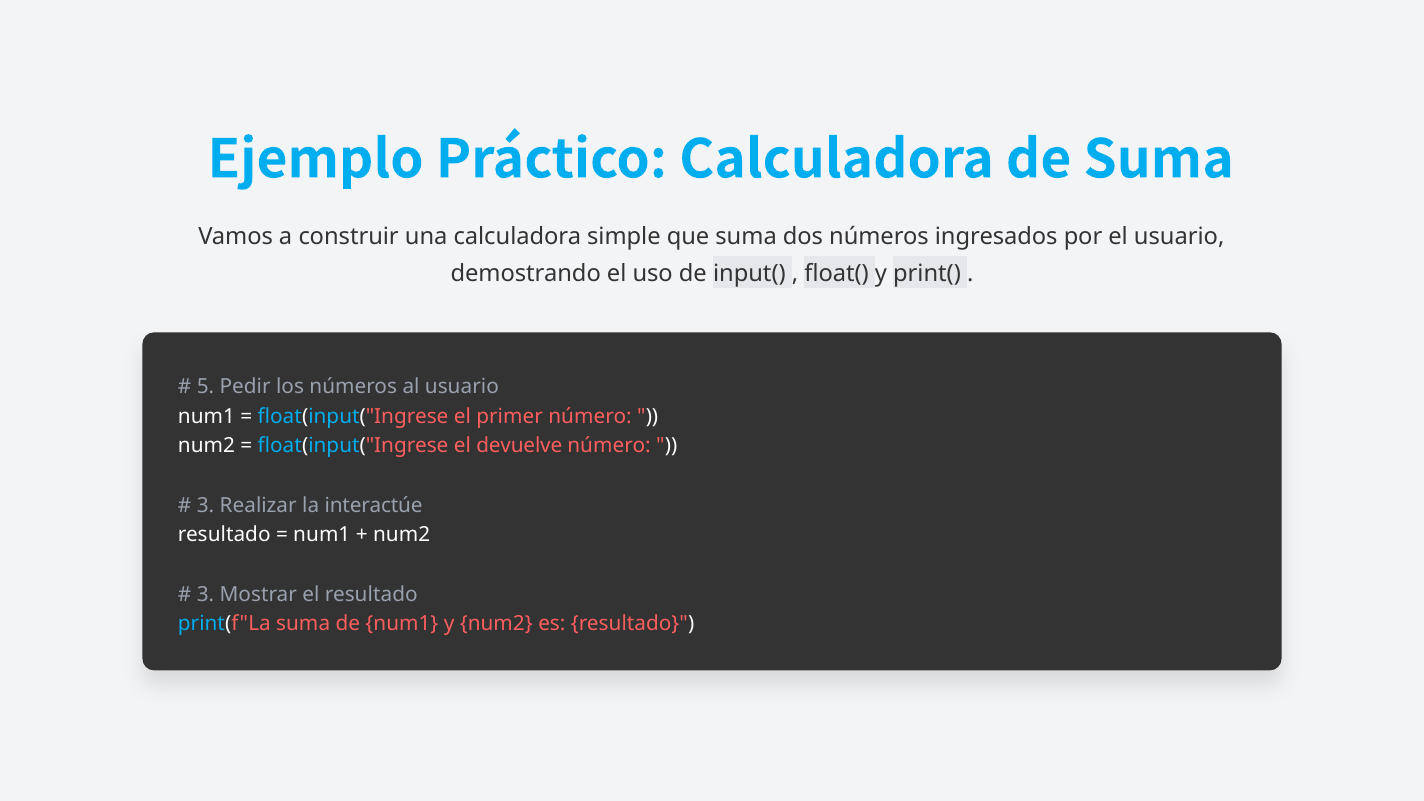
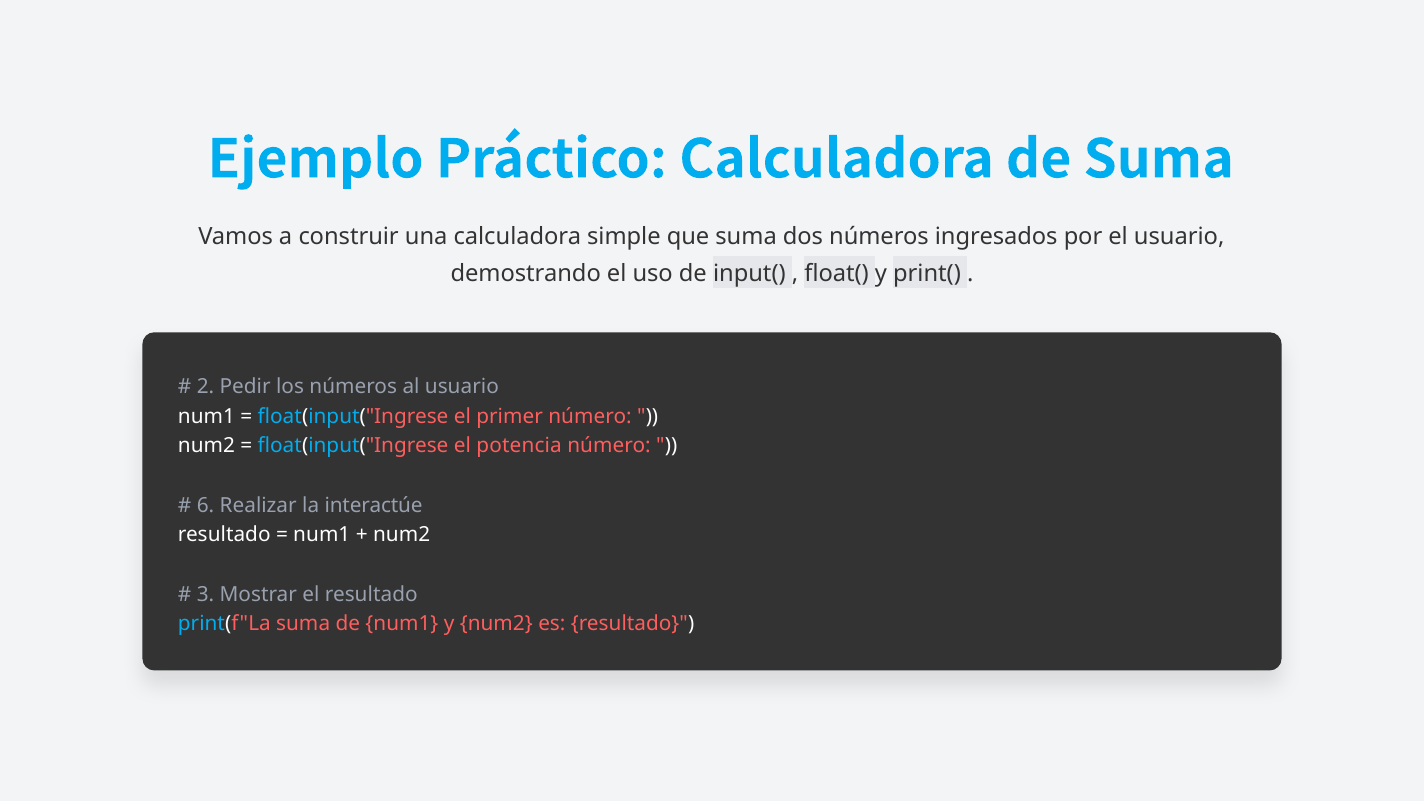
5: 5 -> 2
devuelve: devuelve -> potencia
3 at (206, 505): 3 -> 6
